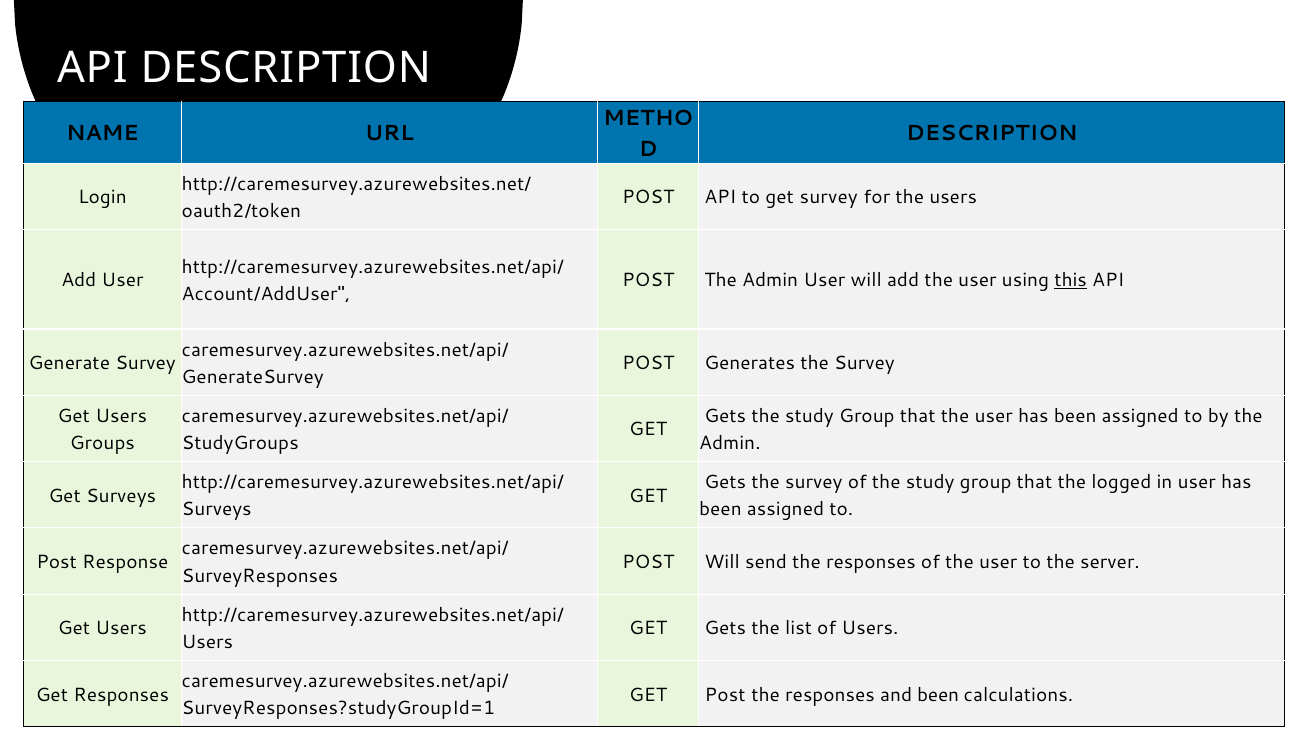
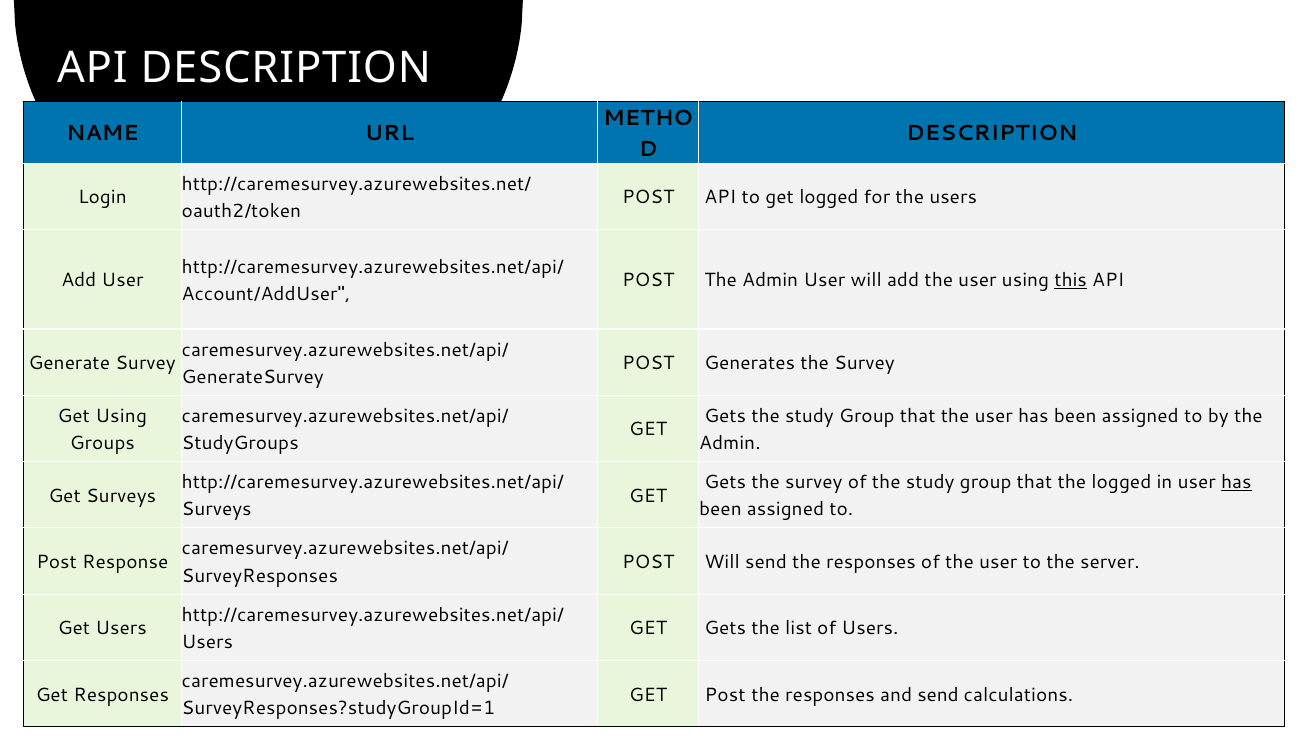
get survey: survey -> logged
Users at (121, 416): Users -> Using
has at (1236, 483) underline: none -> present
and been: been -> send
